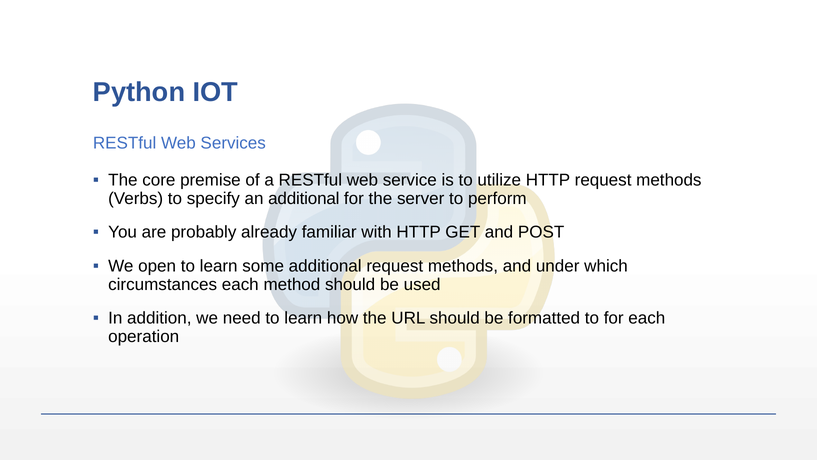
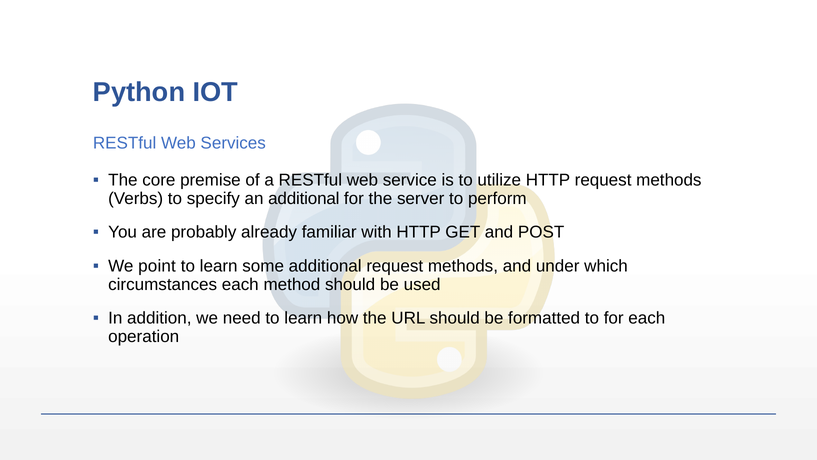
open: open -> point
